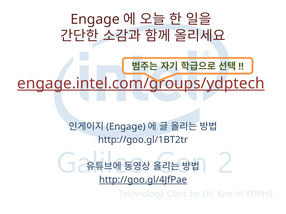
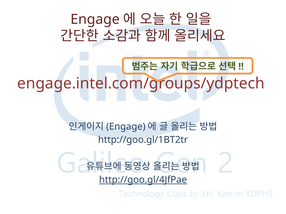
engage.intel.com/groups/ydptech underline: present -> none
